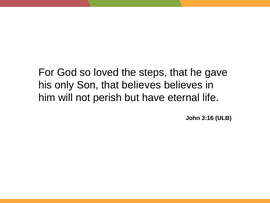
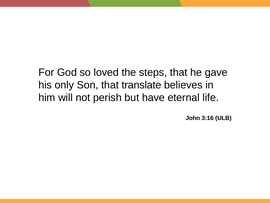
that believes: believes -> translate
